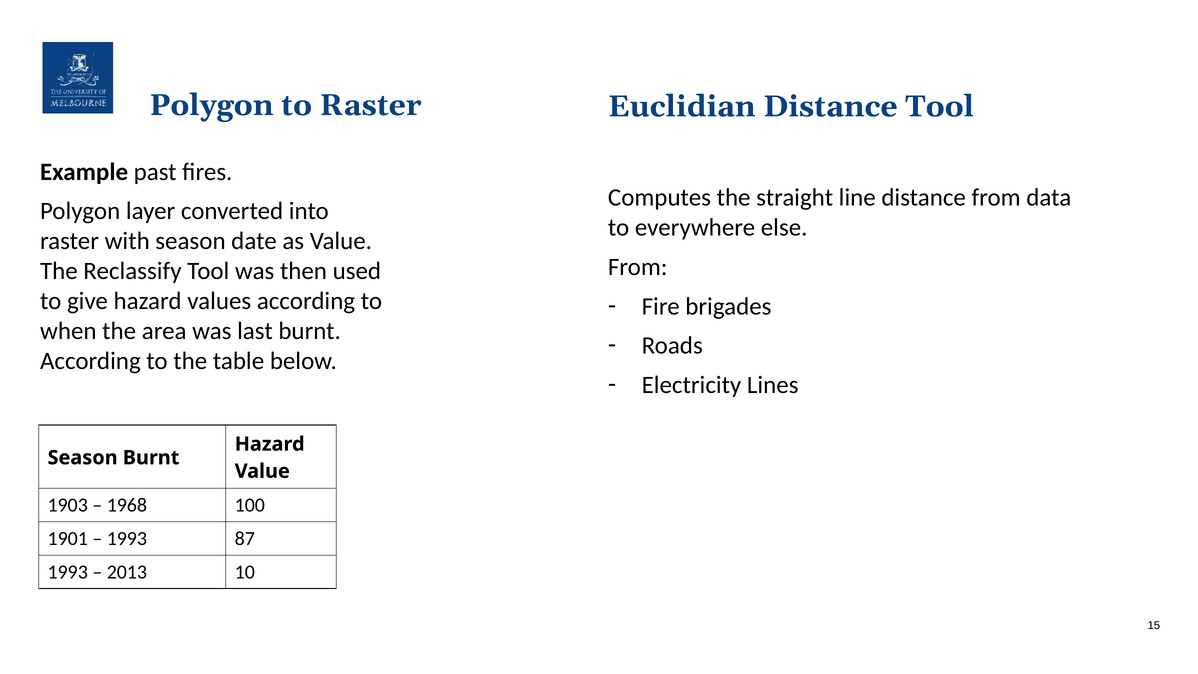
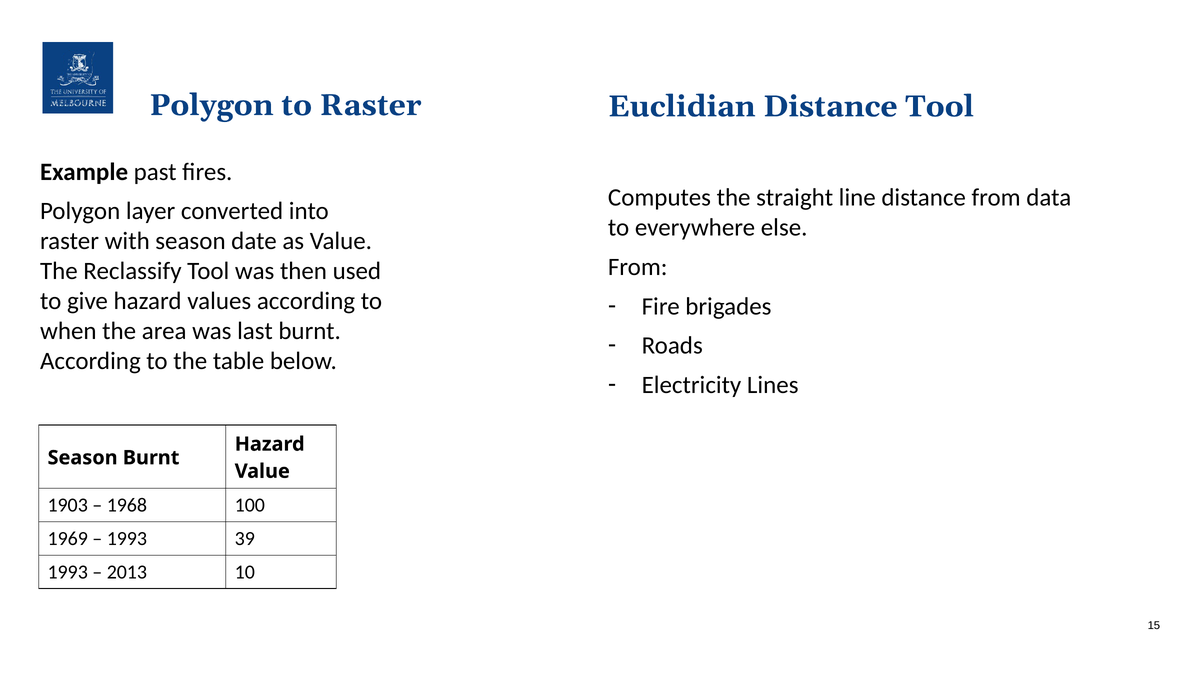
1901: 1901 -> 1969
87: 87 -> 39
